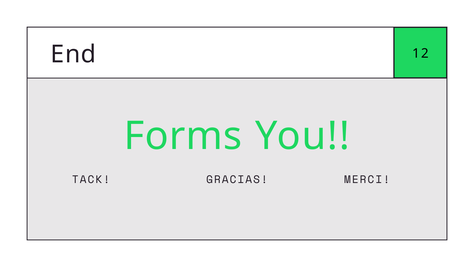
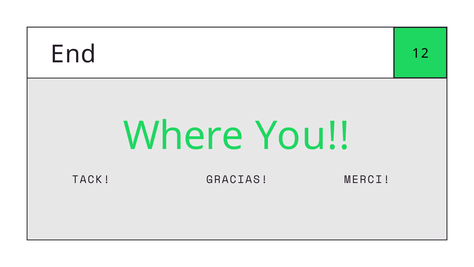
Forms: Forms -> Where
